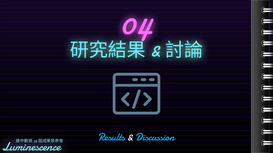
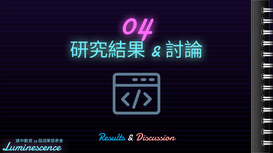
Discussion colour: light blue -> pink
